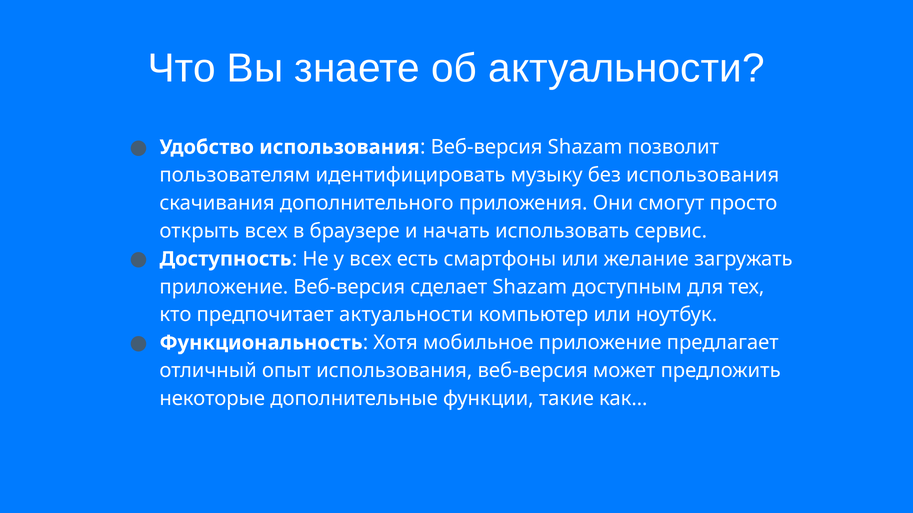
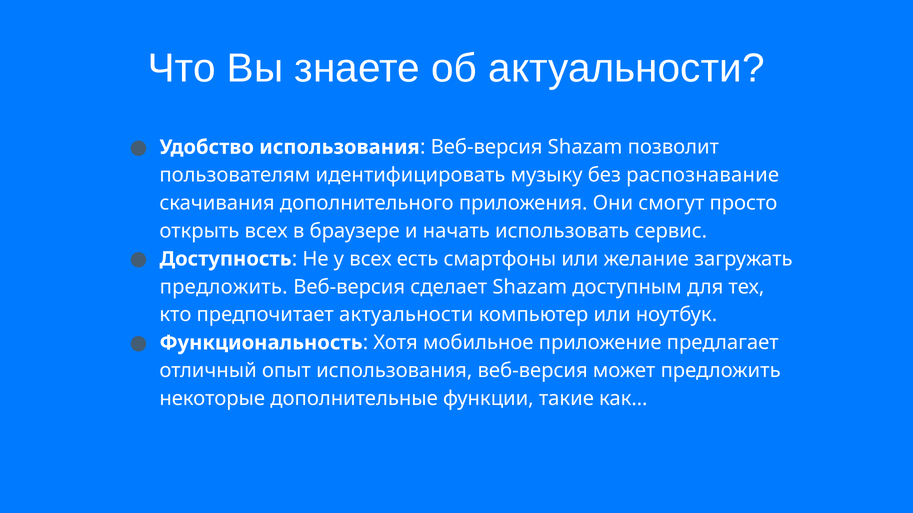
без использования: использования -> распознавание
приложение at (224, 287): приложение -> предложить
